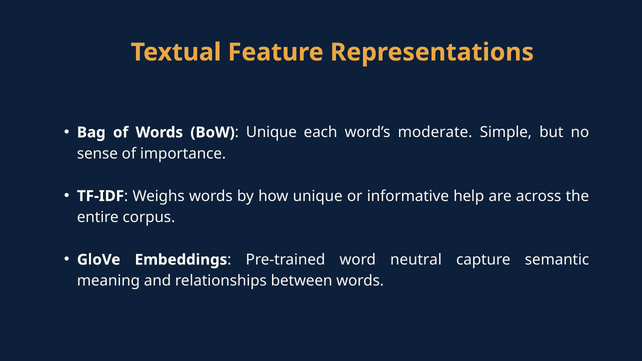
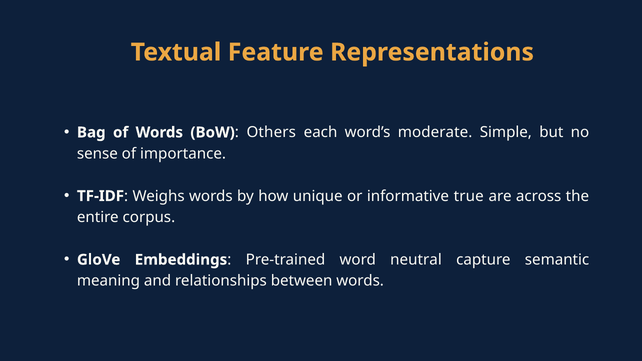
Unique at (271, 132): Unique -> Others
help: help -> true
